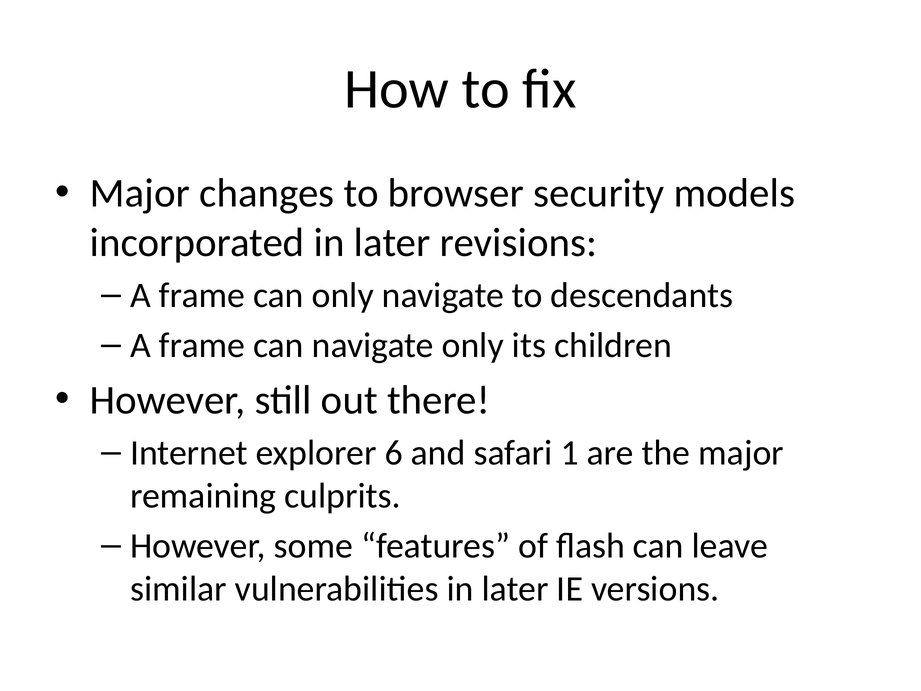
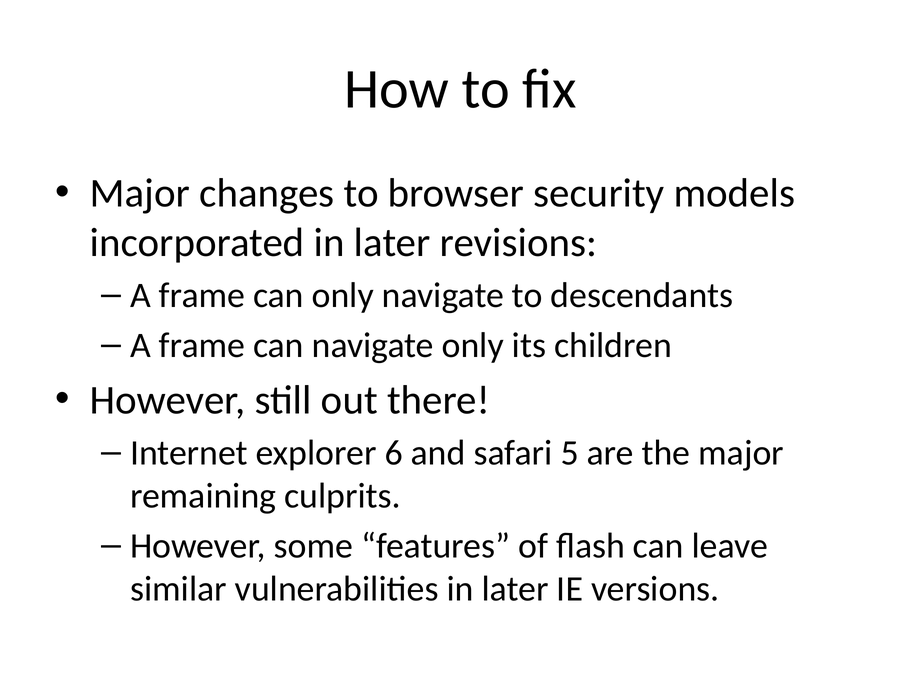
1: 1 -> 5
